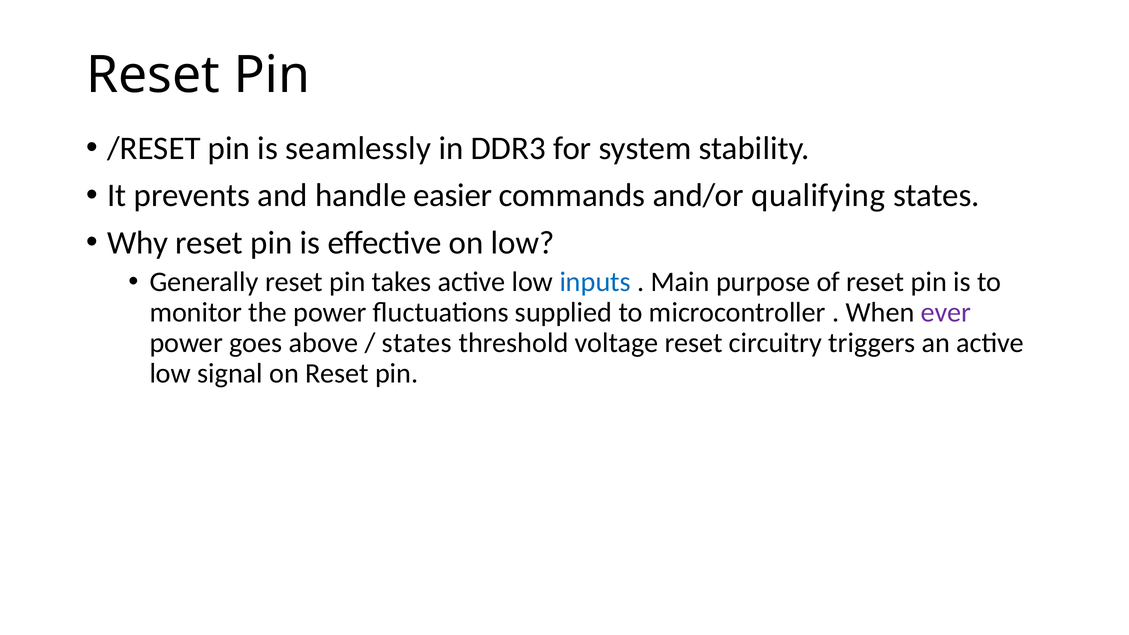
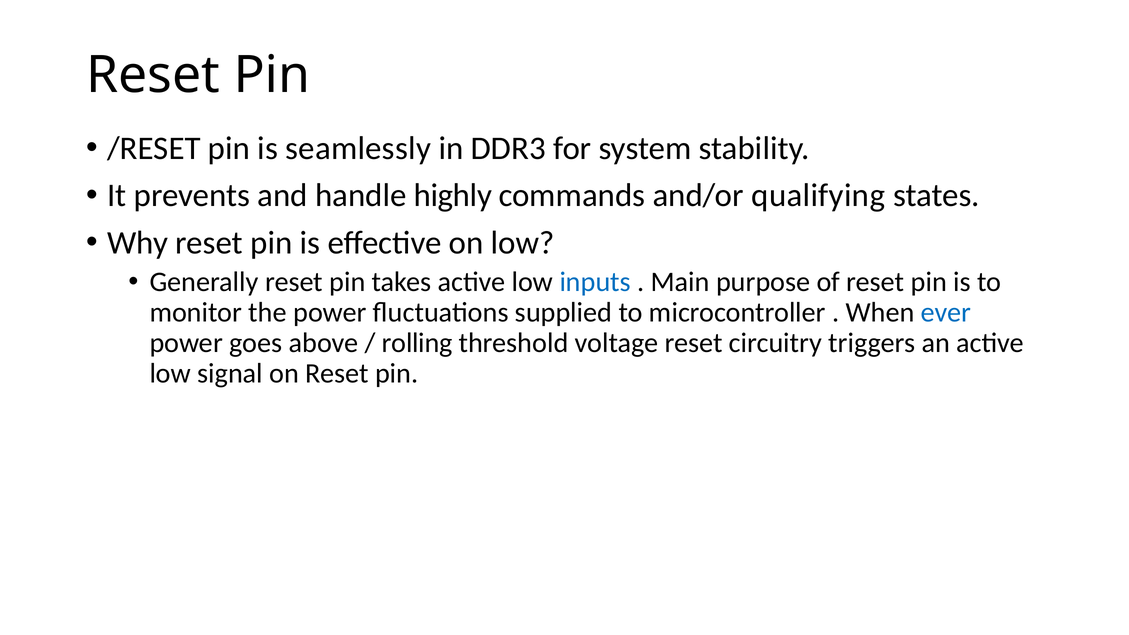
easier: easier -> highly
ever colour: purple -> blue
states at (417, 343): states -> rolling
